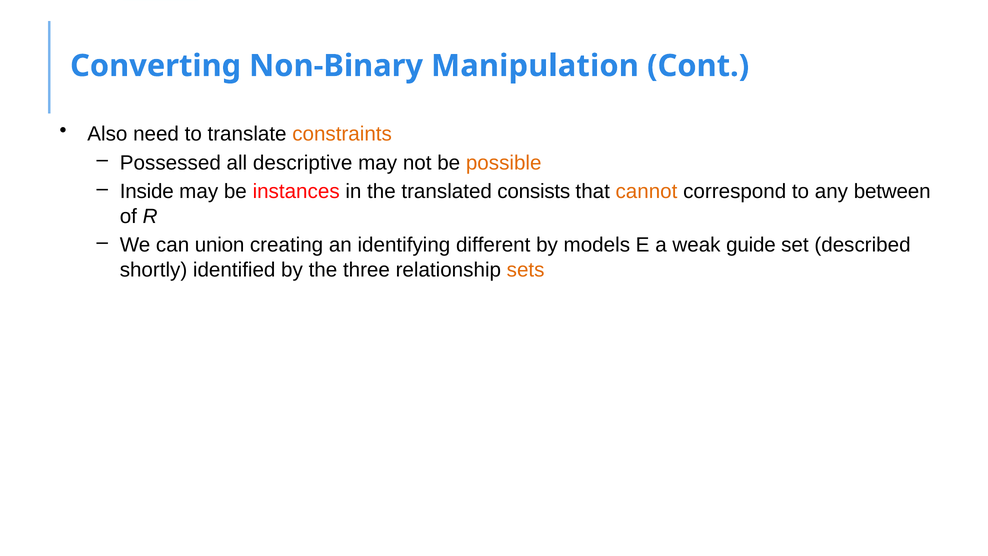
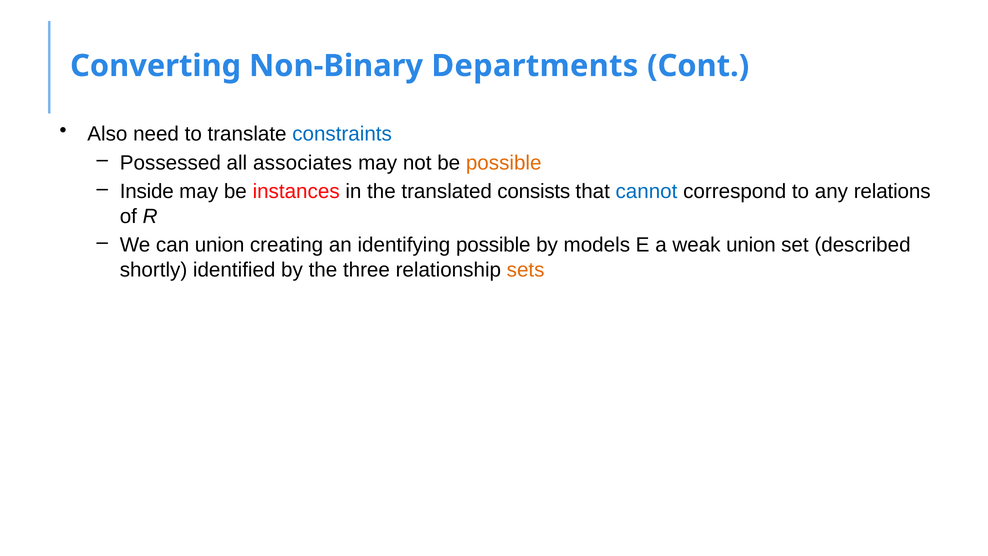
Manipulation: Manipulation -> Departments
constraints colour: orange -> blue
descriptive: descriptive -> associates
cannot colour: orange -> blue
between: between -> relations
identifying different: different -> possible
weak guide: guide -> union
